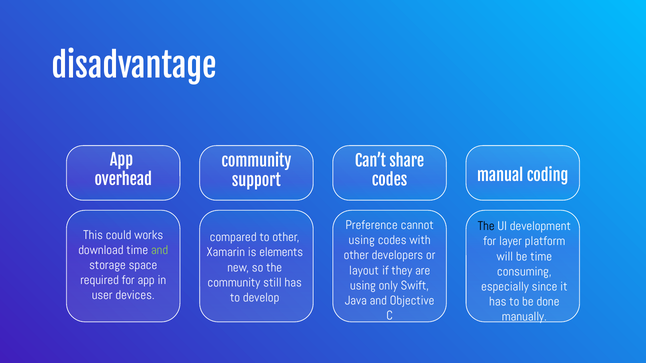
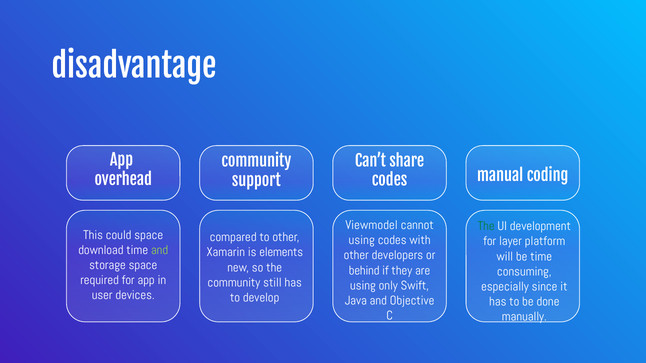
Preference: Preference -> Viewmodel
The at (486, 226) colour: black -> green
could works: works -> space
layout: layout -> behind
